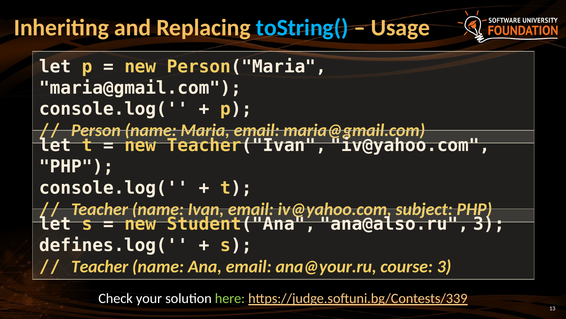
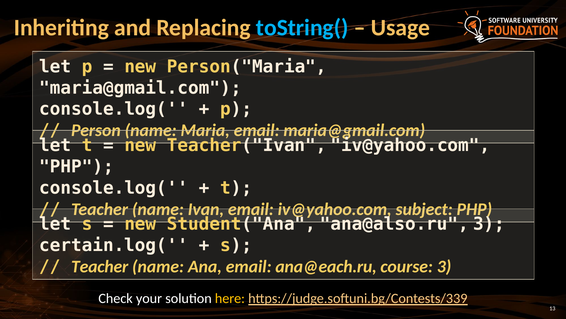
defines.log(: defines.log( -> certain.log(
ana@your.ru: ana@your.ru -> ana@each.ru
here colour: light green -> yellow
